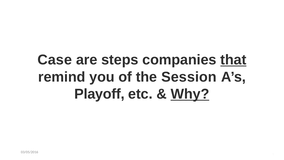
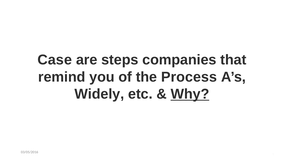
that underline: present -> none
Session: Session -> Process
Playoff: Playoff -> Widely
